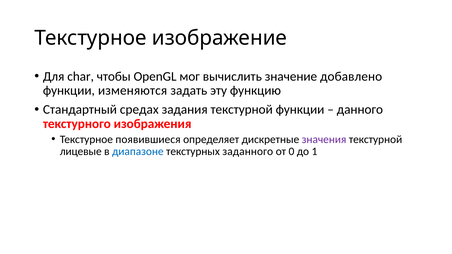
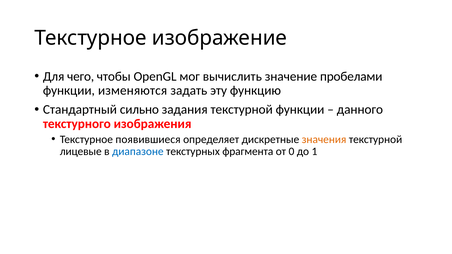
char: char -> чего
добавлено: добавлено -> пробелами
средах: средах -> сильно
значения colour: purple -> orange
заданного: заданного -> фрагмента
